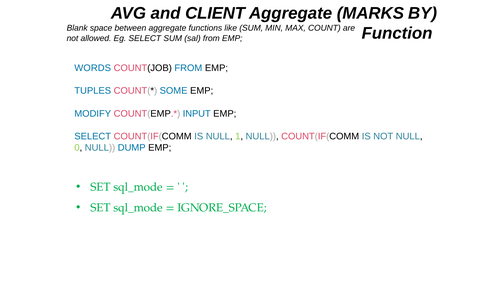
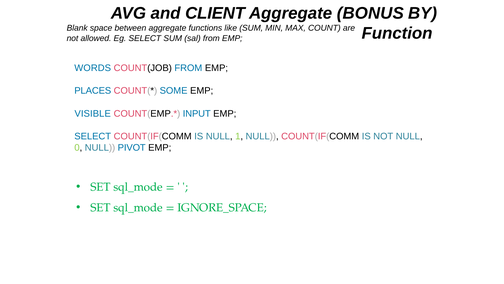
MARKS: MARKS -> BONUS
TUPLES: TUPLES -> PLACES
MODIFY: MODIFY -> VISIBLE
DUMP: DUMP -> PIVOT
